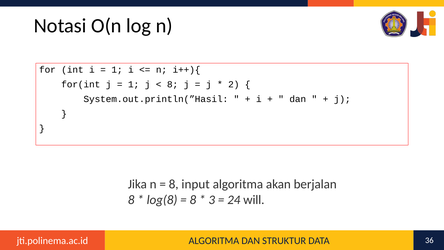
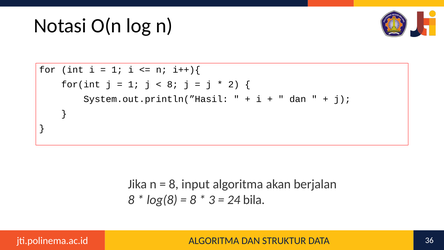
will: will -> bila
